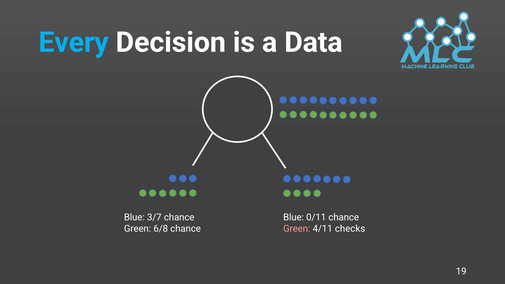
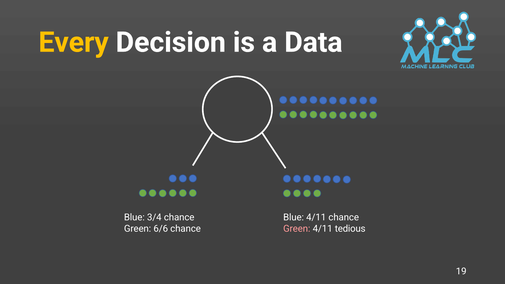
Every colour: light blue -> yellow
3/7: 3/7 -> 3/4
Blue 0/11: 0/11 -> 4/11
6/8: 6/8 -> 6/6
checks: checks -> tedious
